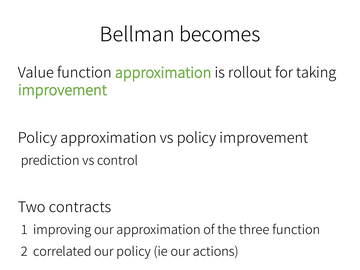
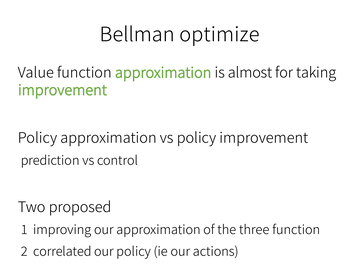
becomes: becomes -> optimize
rollout: rollout -> almost
contracts: contracts -> proposed
